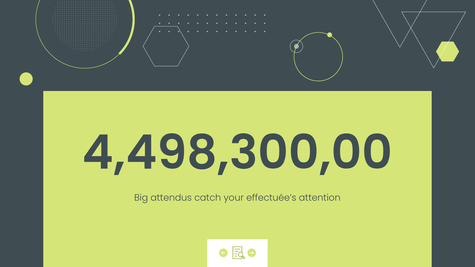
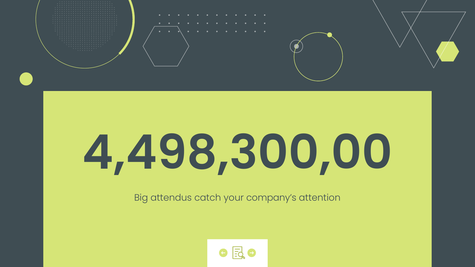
effectuée’s: effectuée’s -> company’s
